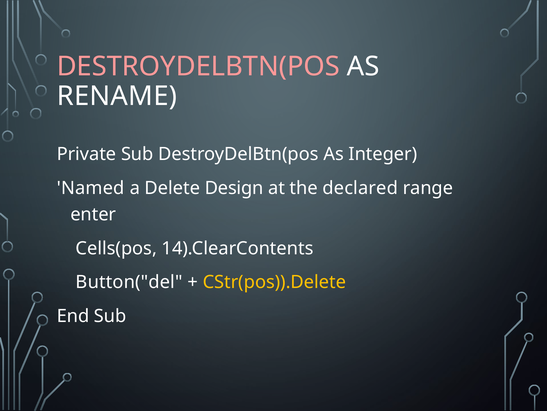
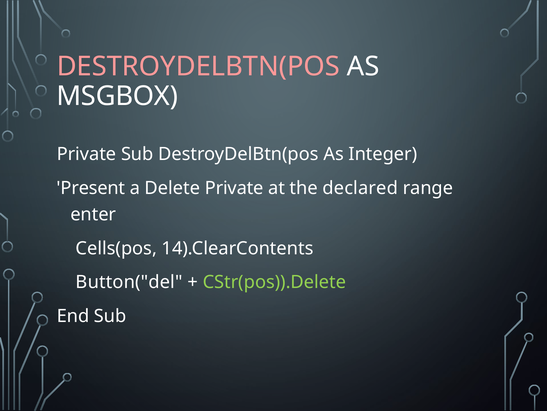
RENAME: RENAME -> MSGBOX
Named: Named -> Present
Delete Design: Design -> Private
CStr(pos)).Delete colour: yellow -> light green
